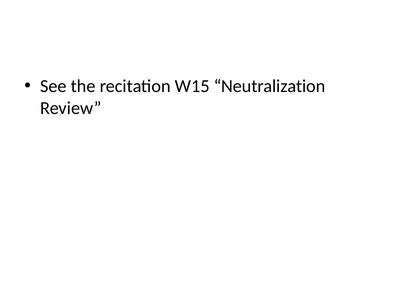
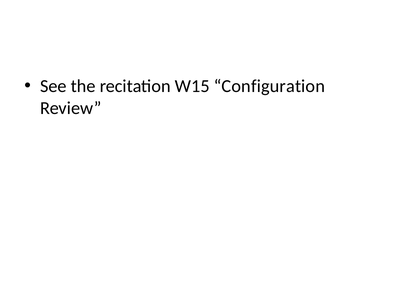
Neutralization: Neutralization -> Configuration
